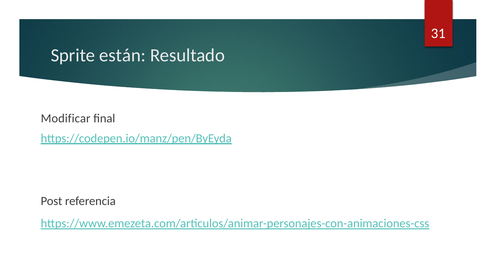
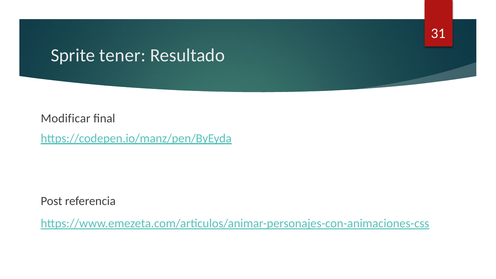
están: están -> tener
